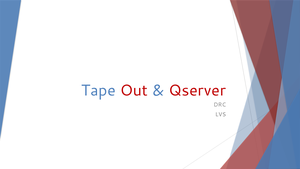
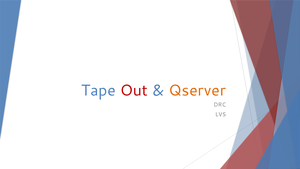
Qserver colour: red -> orange
